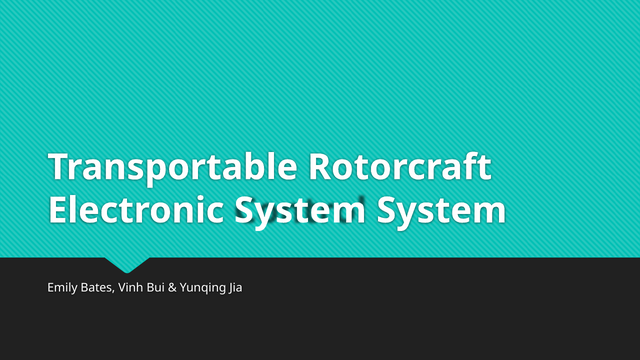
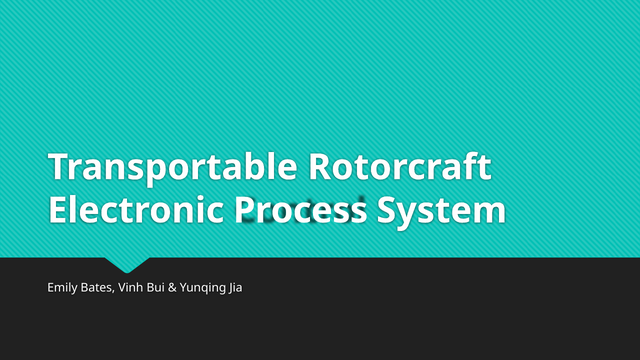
Electronic System: System -> Process
